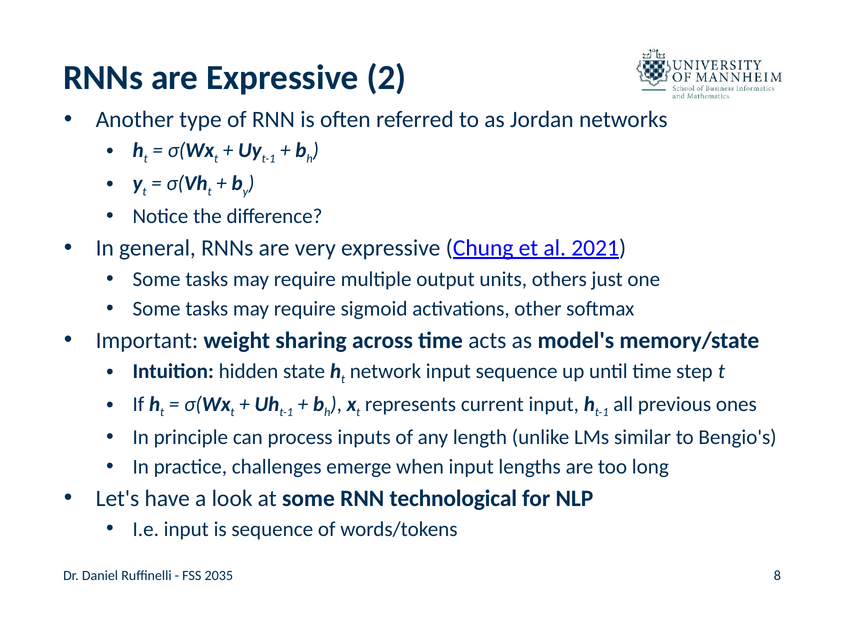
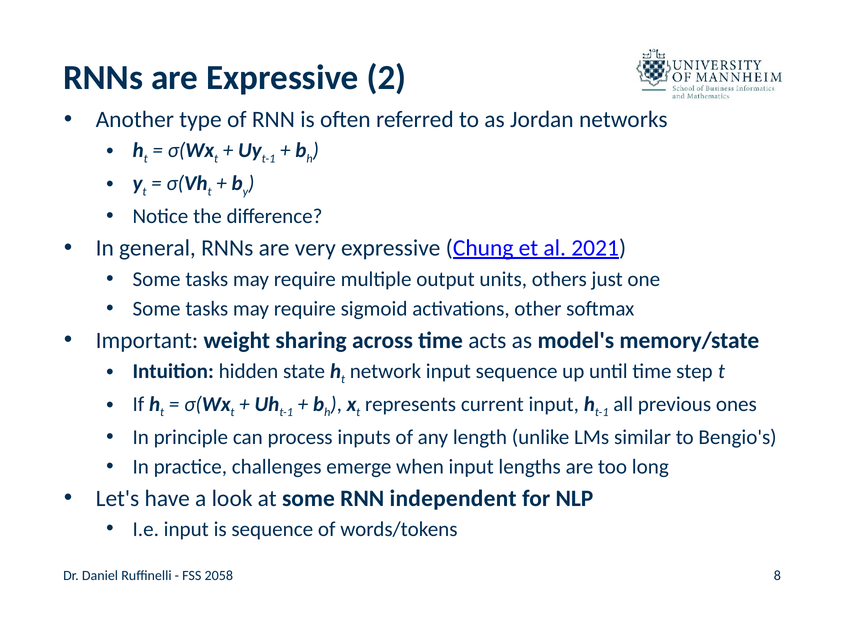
technological: technological -> independent
2035: 2035 -> 2058
